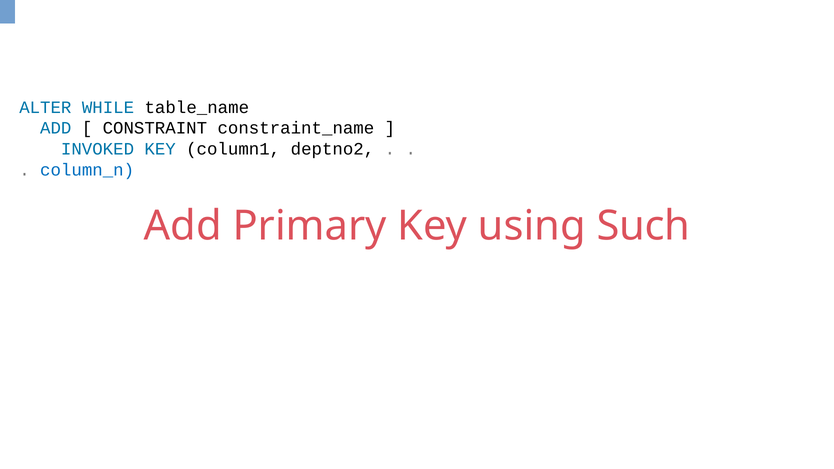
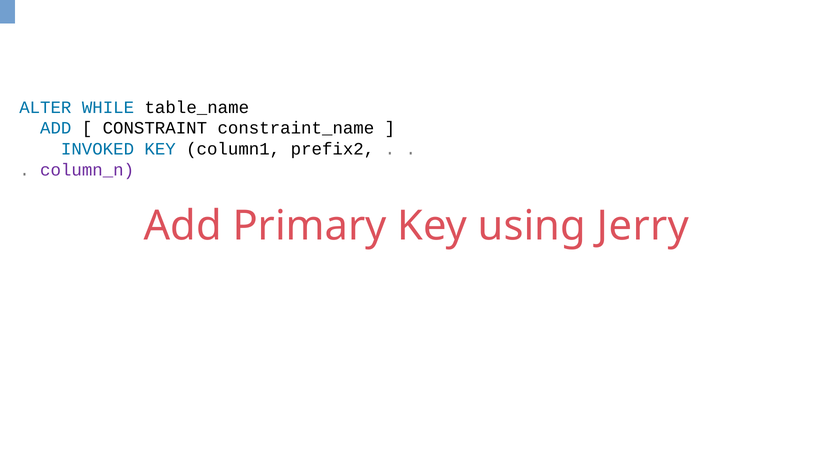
deptno2: deptno2 -> prefix2
column_n colour: blue -> purple
Such: Such -> Jerry
